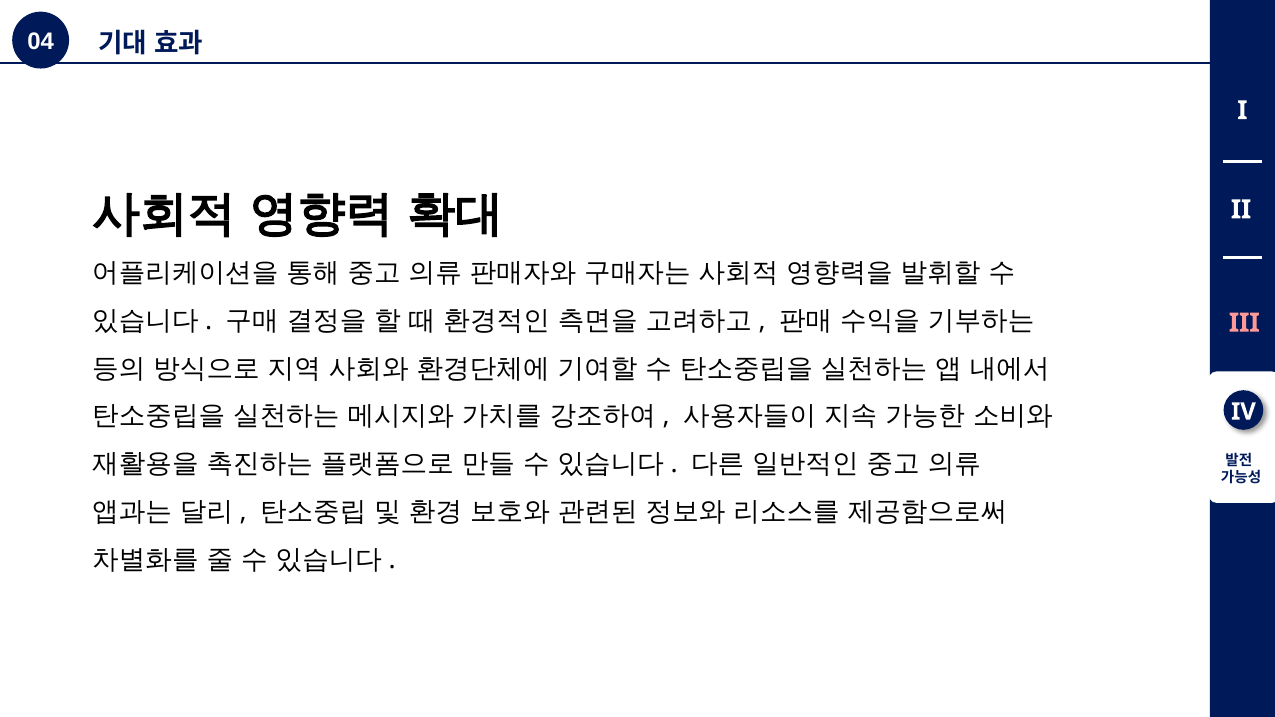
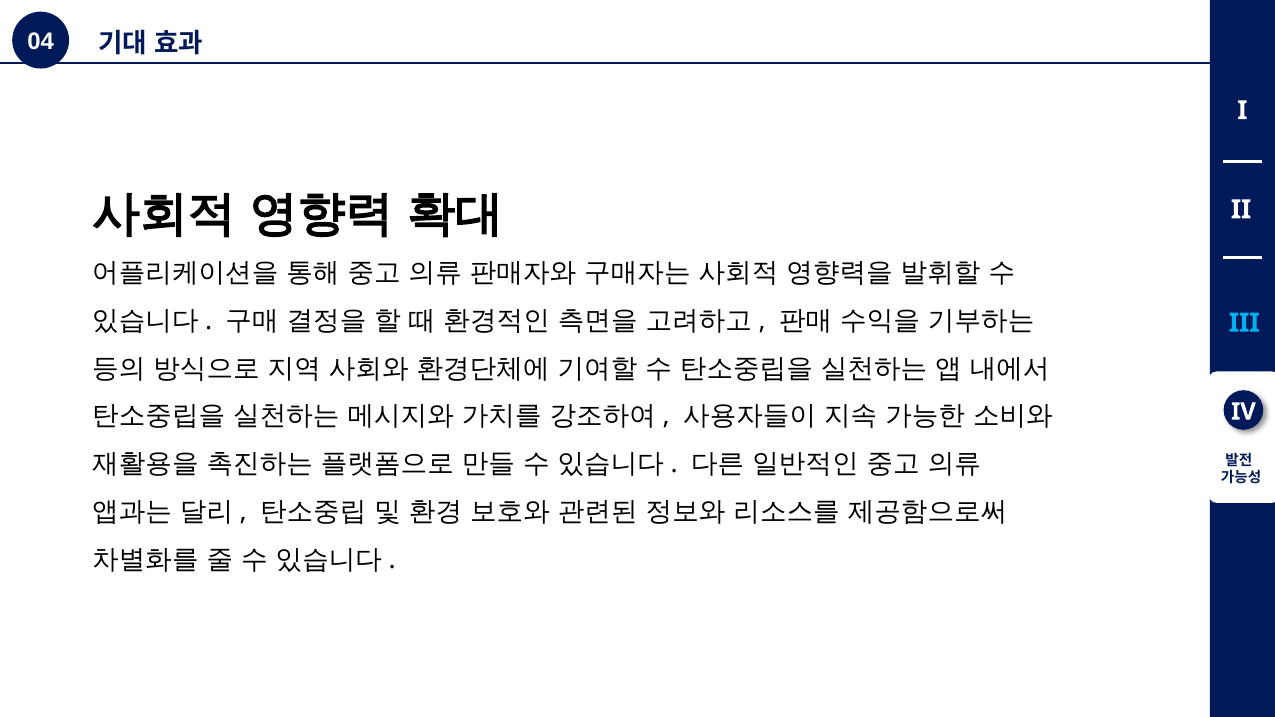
III colour: pink -> light blue
